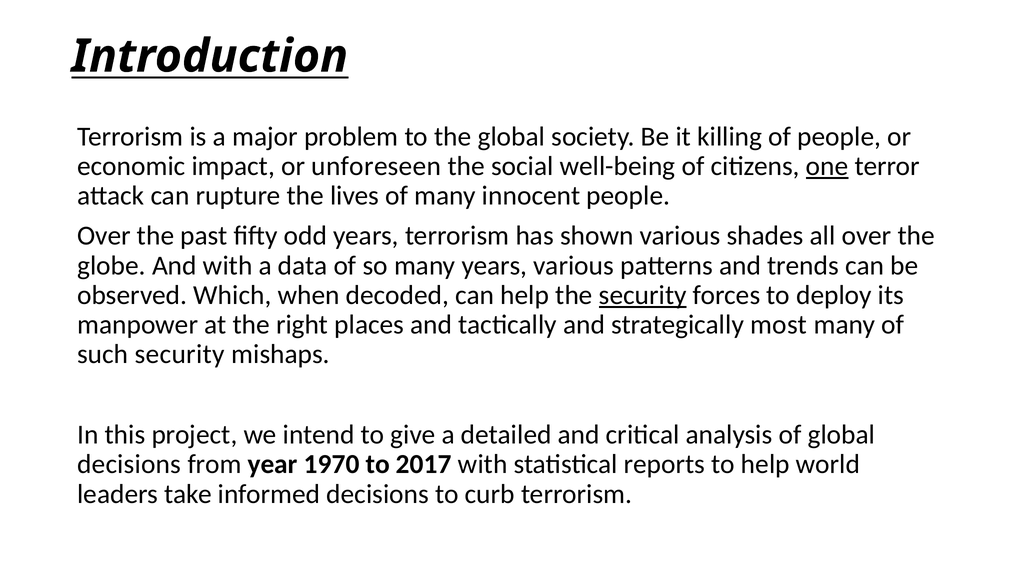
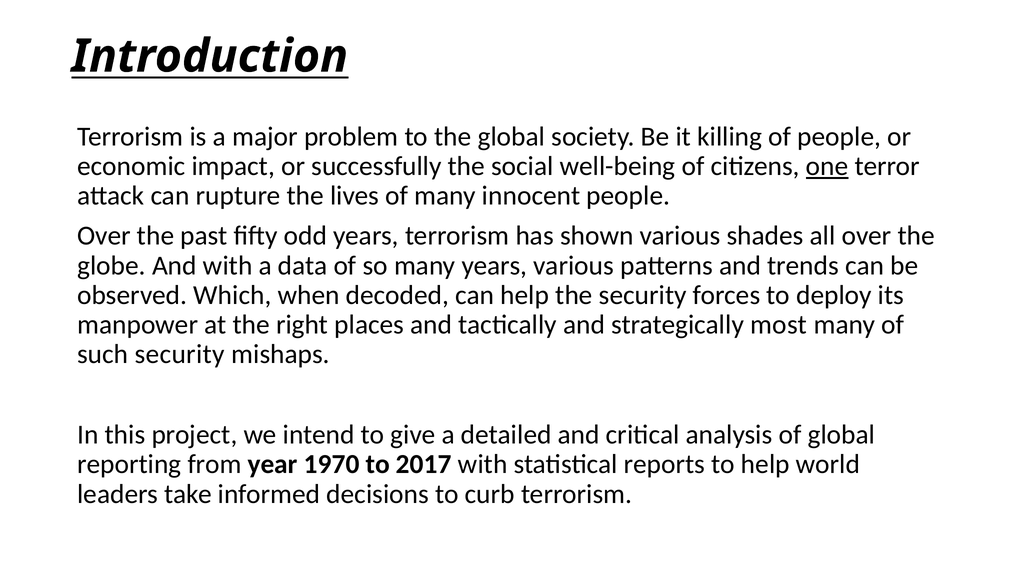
unforeseen: unforeseen -> successfully
security at (643, 295) underline: present -> none
decisions at (129, 464): decisions -> reporting
